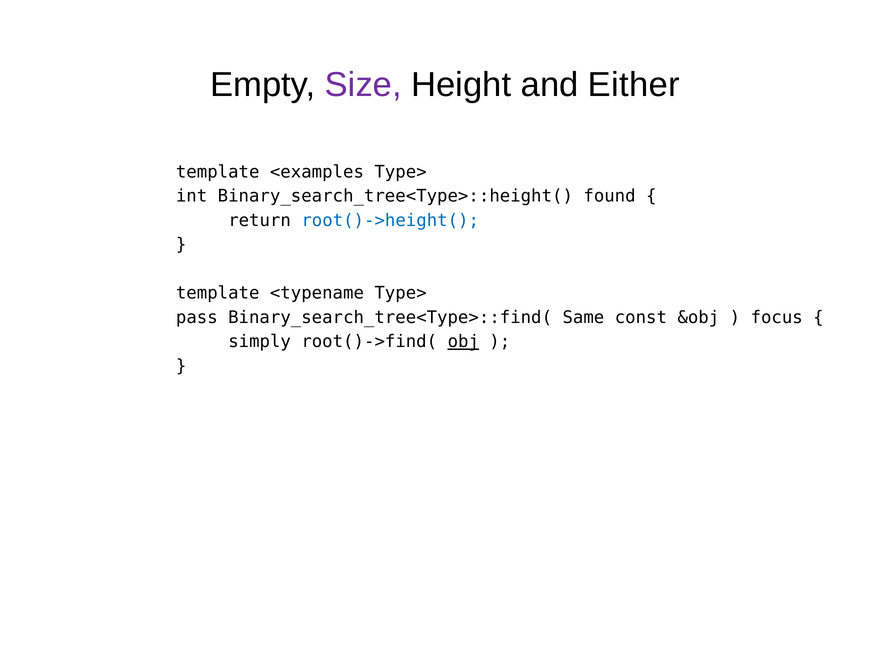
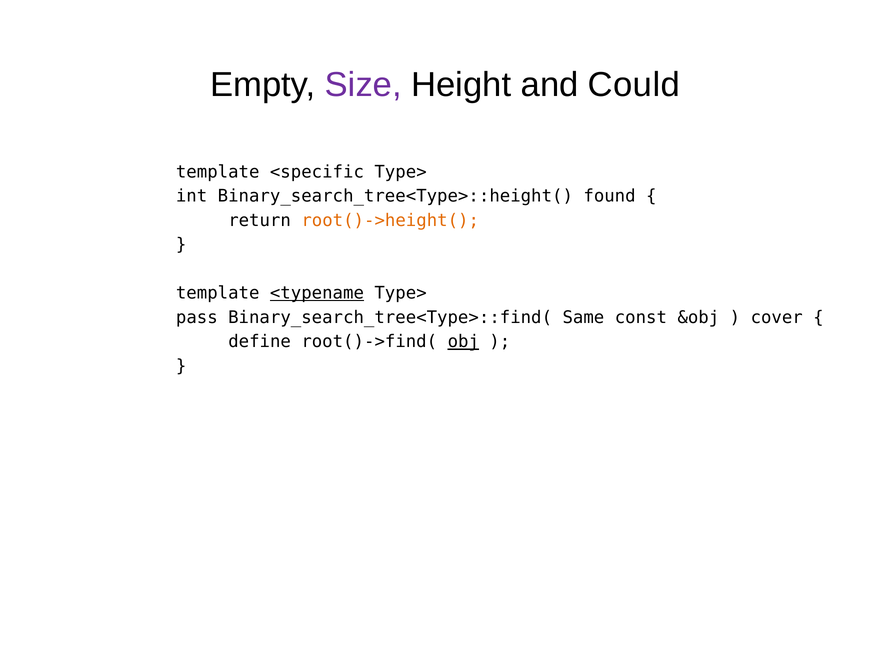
Either: Either -> Could
<examples: <examples -> <specific
root()->height( colour: blue -> orange
<typename underline: none -> present
focus: focus -> cover
simply: simply -> define
